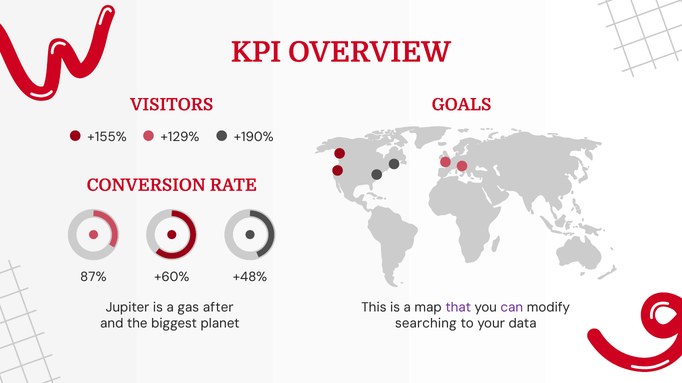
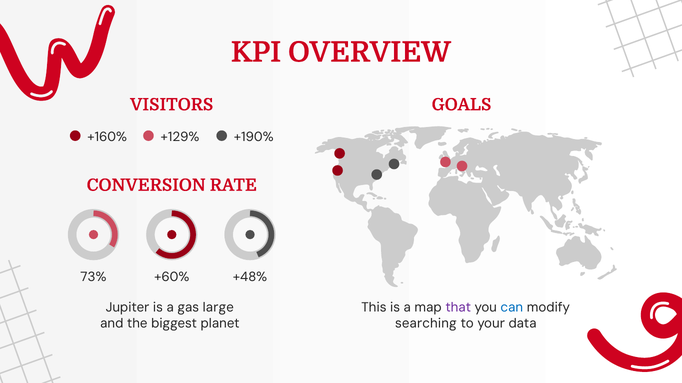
+155%: +155% -> +160%
87%: 87% -> 73%
after: after -> large
can colour: purple -> blue
